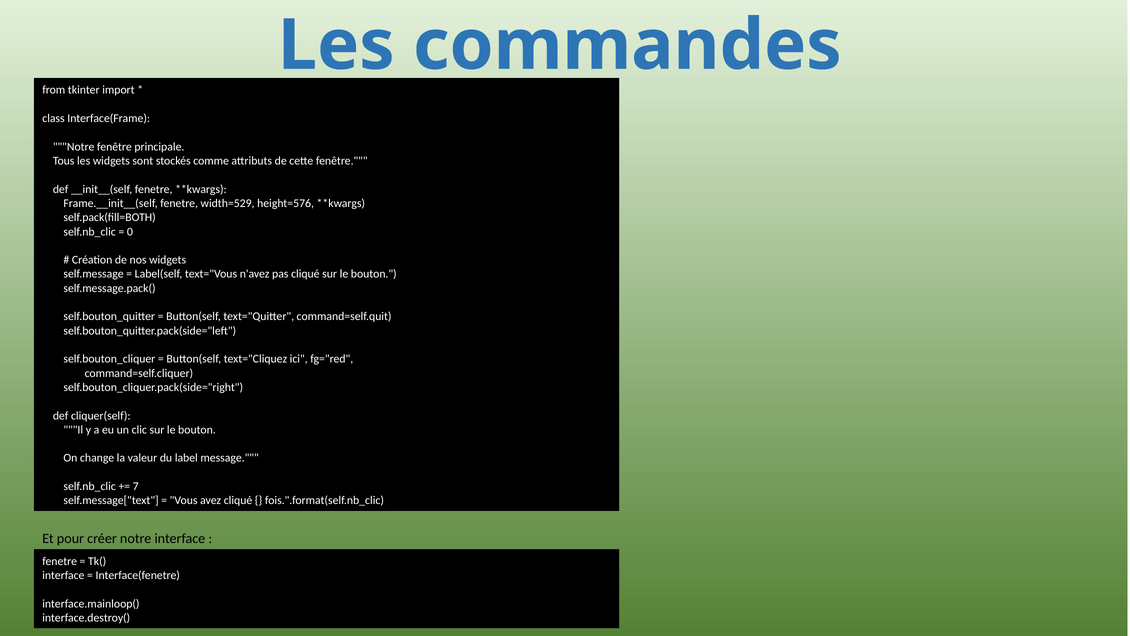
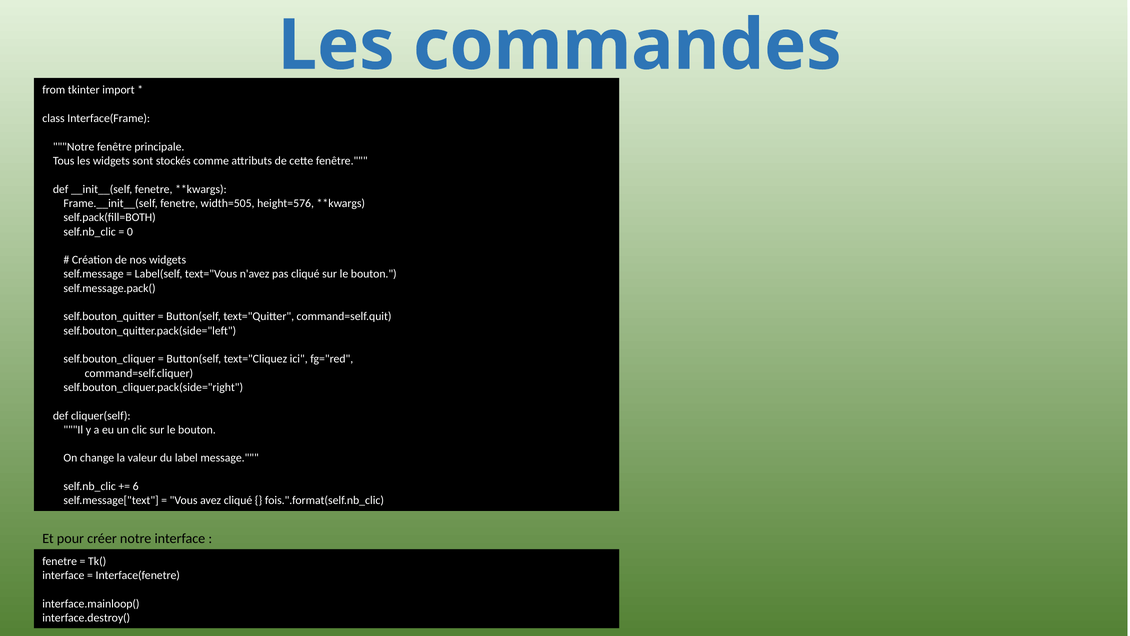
width=529: width=529 -> width=505
7: 7 -> 6
